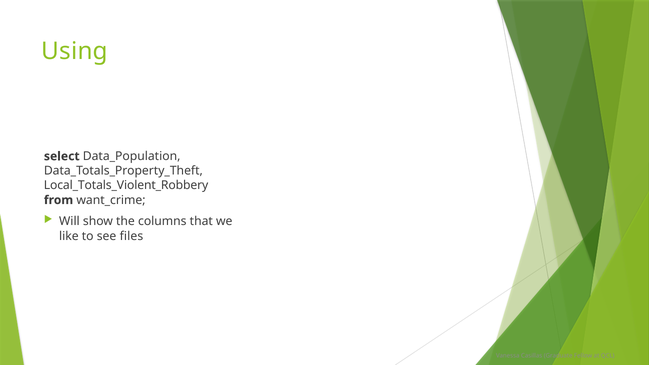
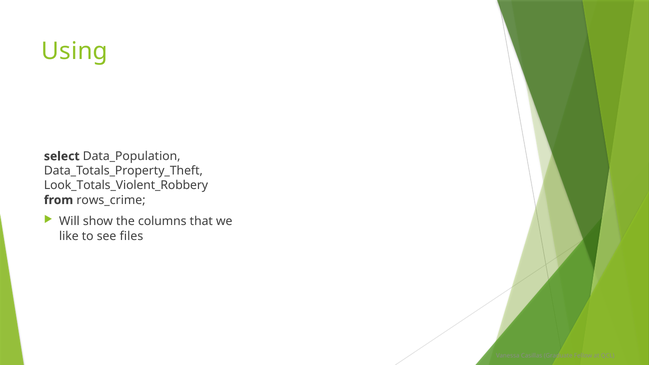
Local_Totals_Violent_Robbery: Local_Totals_Violent_Robbery -> Look_Totals_Violent_Robbery
want_crime: want_crime -> rows_crime
